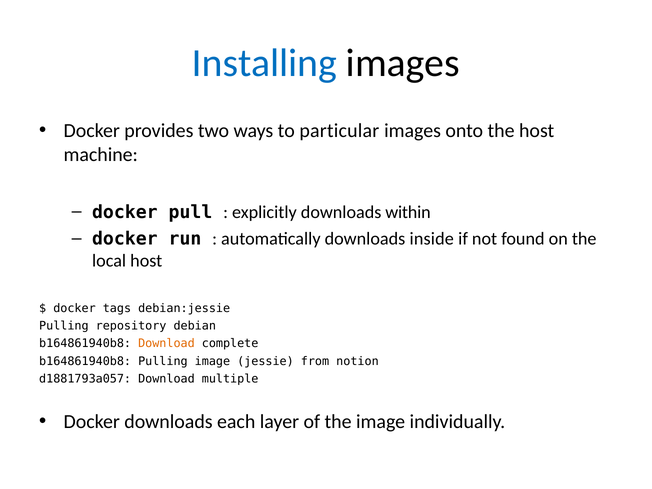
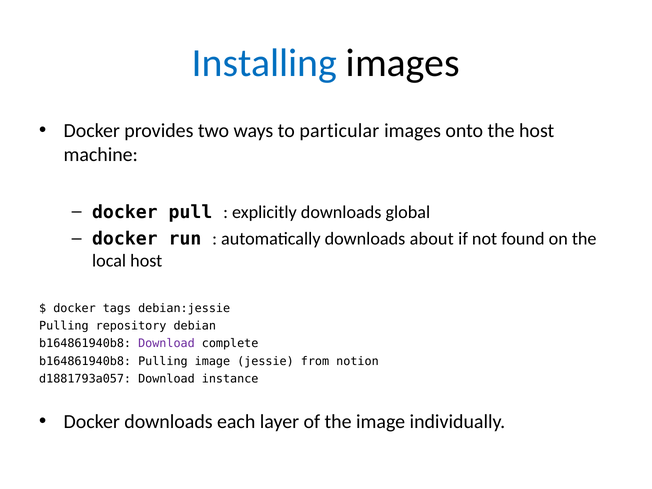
within: within -> global
inside: inside -> about
Download at (166, 344) colour: orange -> purple
multiple: multiple -> instance
